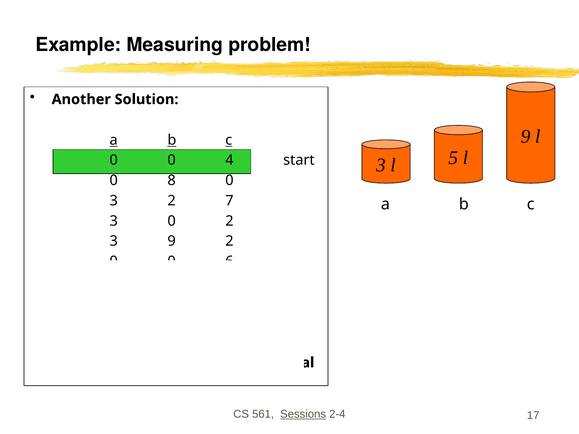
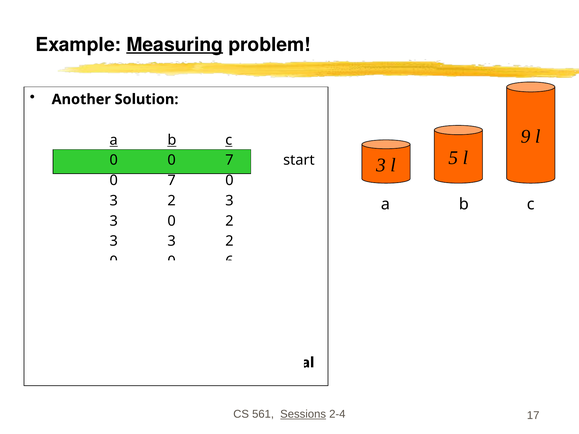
Measuring underline: none -> present
0 0 4: 4 -> 7
8 at (172, 181): 8 -> 7
3 2 7: 7 -> 3
9 at (172, 241): 9 -> 3
